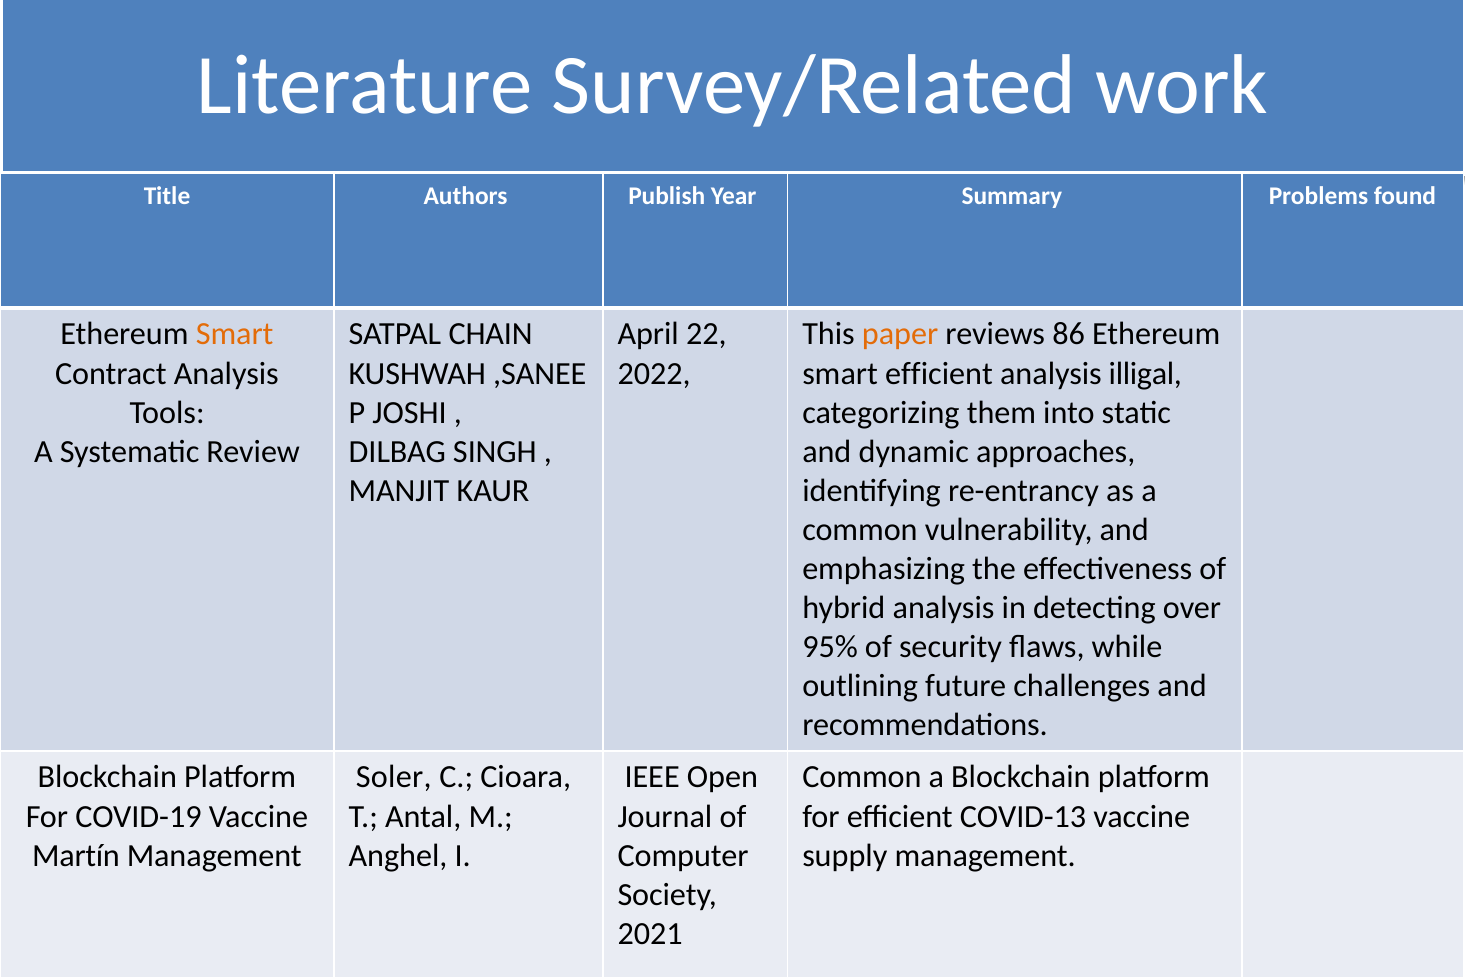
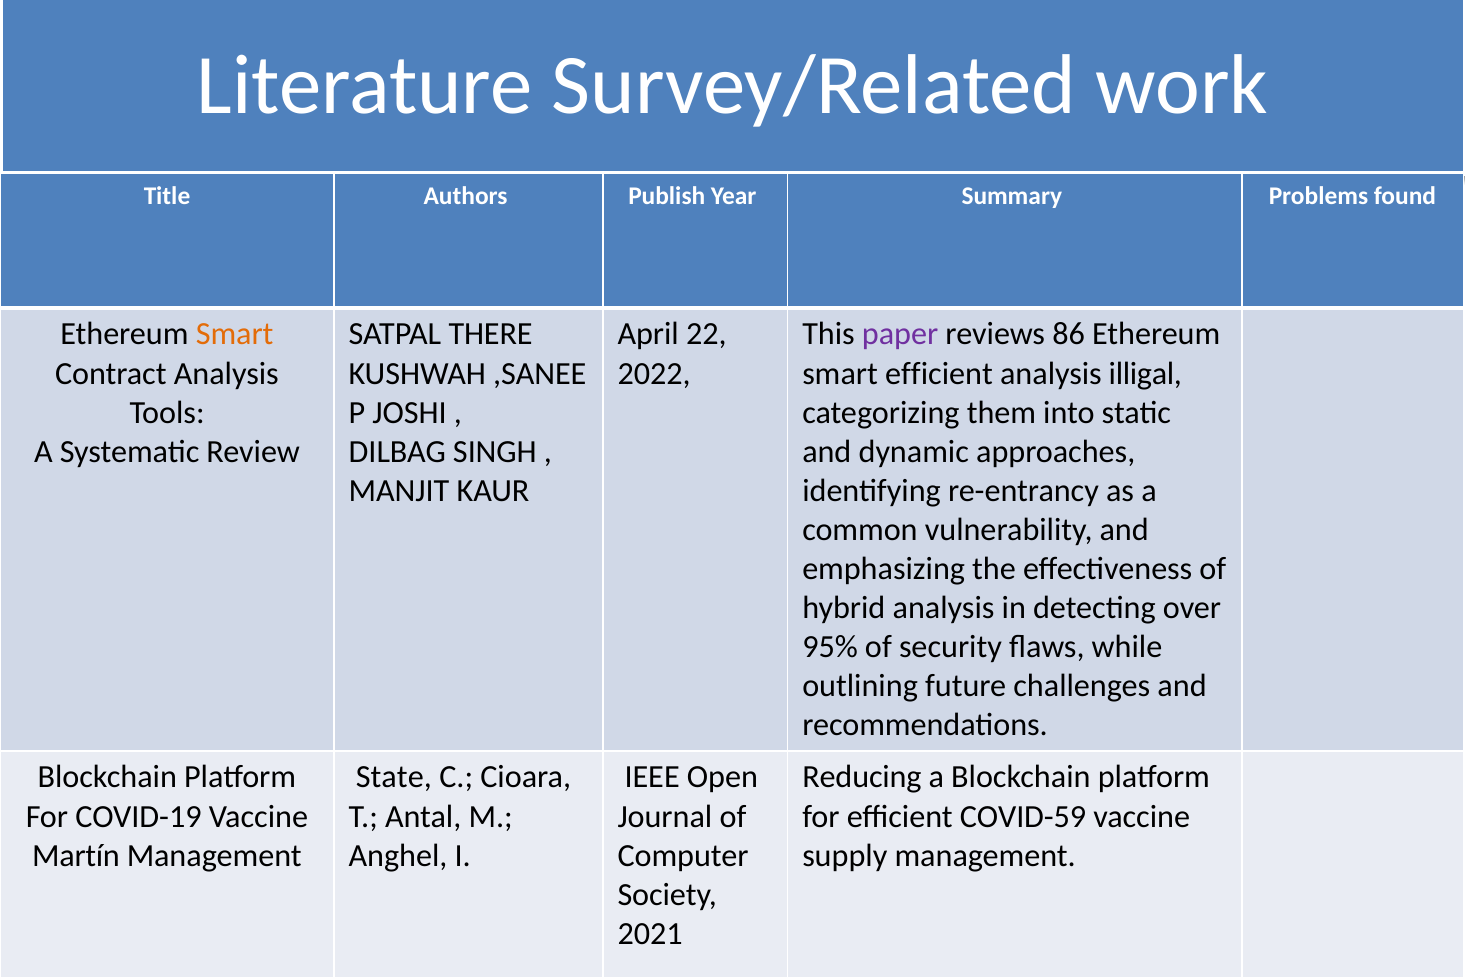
SATPAL CHAIN: CHAIN -> THERE
paper colour: orange -> purple
Soler: Soler -> State
Common at (862, 777): Common -> Reducing
COVID-13: COVID-13 -> COVID-59
